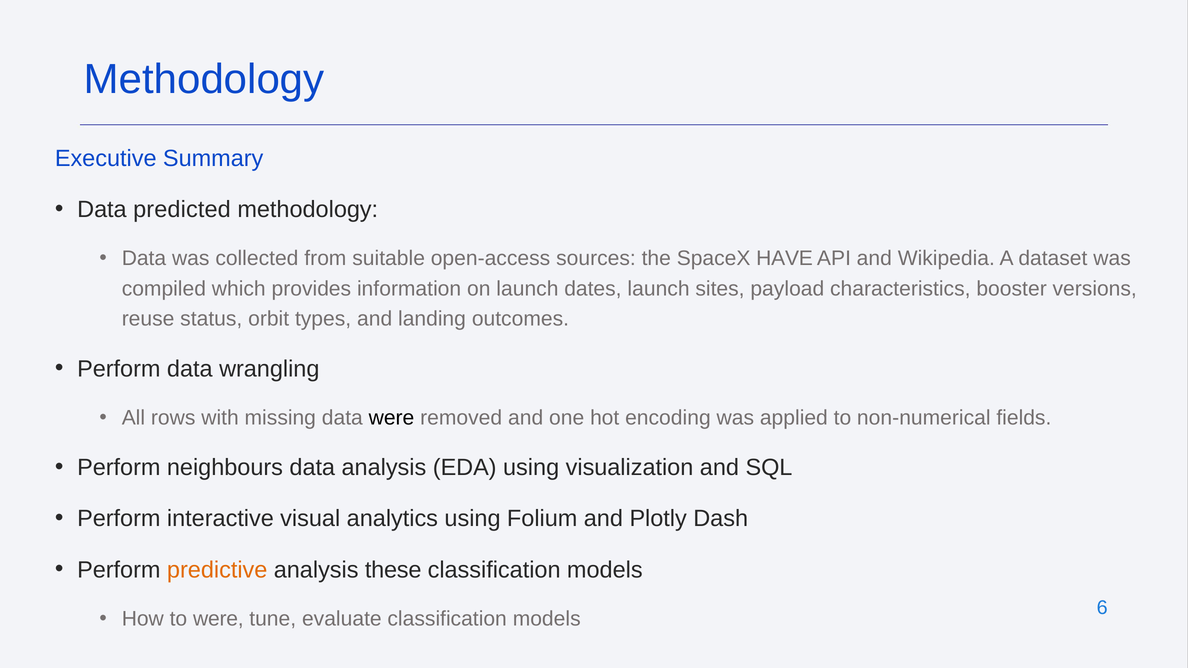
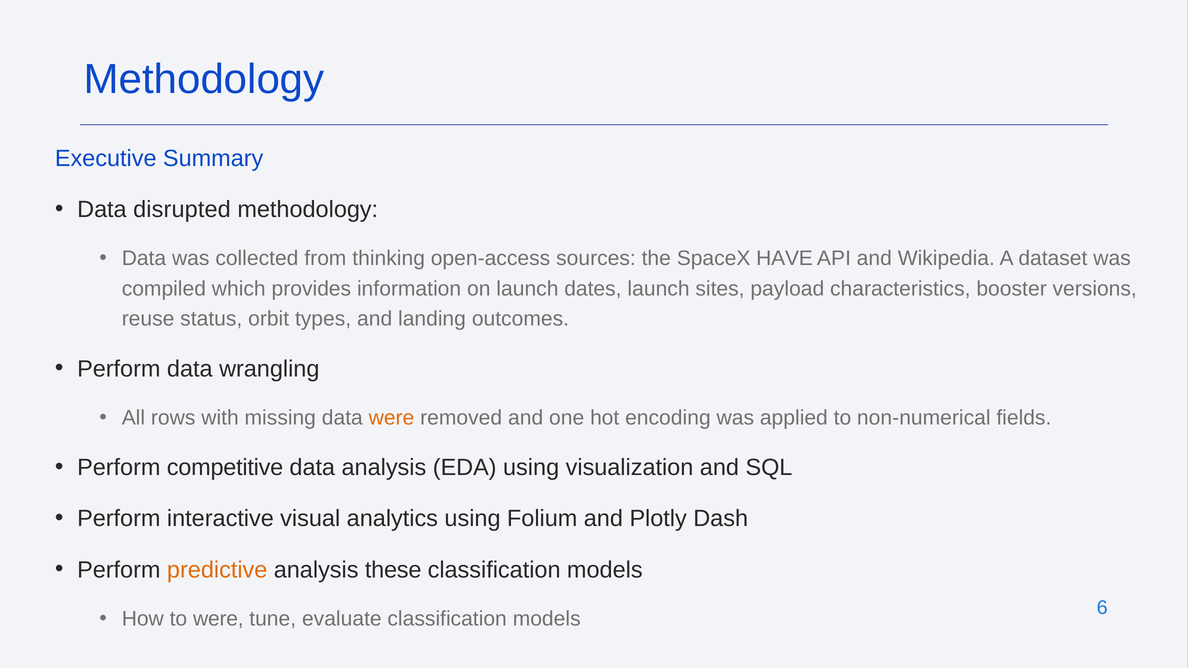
predicted: predicted -> disrupted
suitable: suitable -> thinking
were at (392, 418) colour: black -> orange
neighbours: neighbours -> competitive
